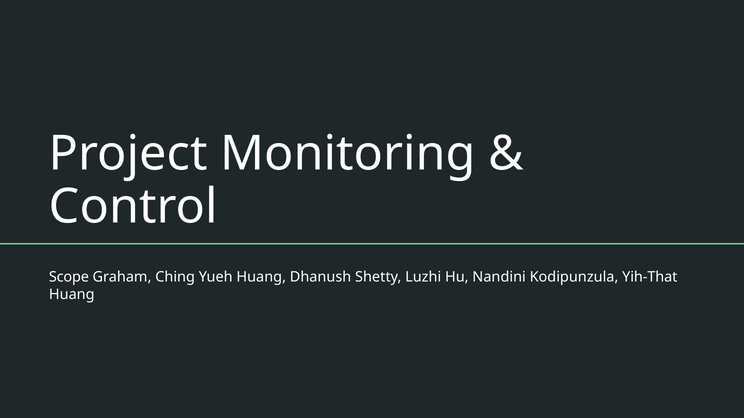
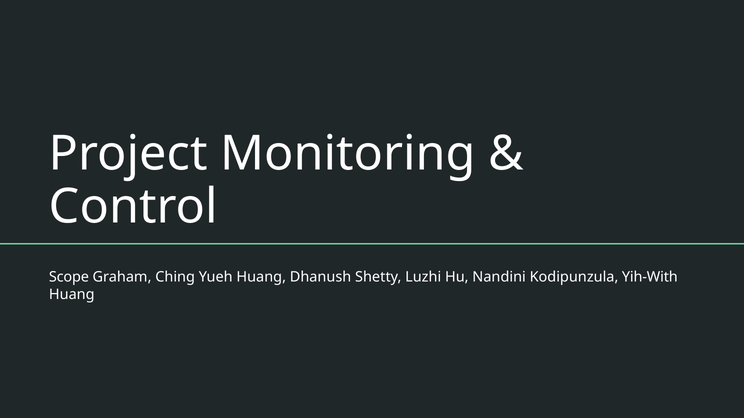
Yih-That: Yih-That -> Yih-With
